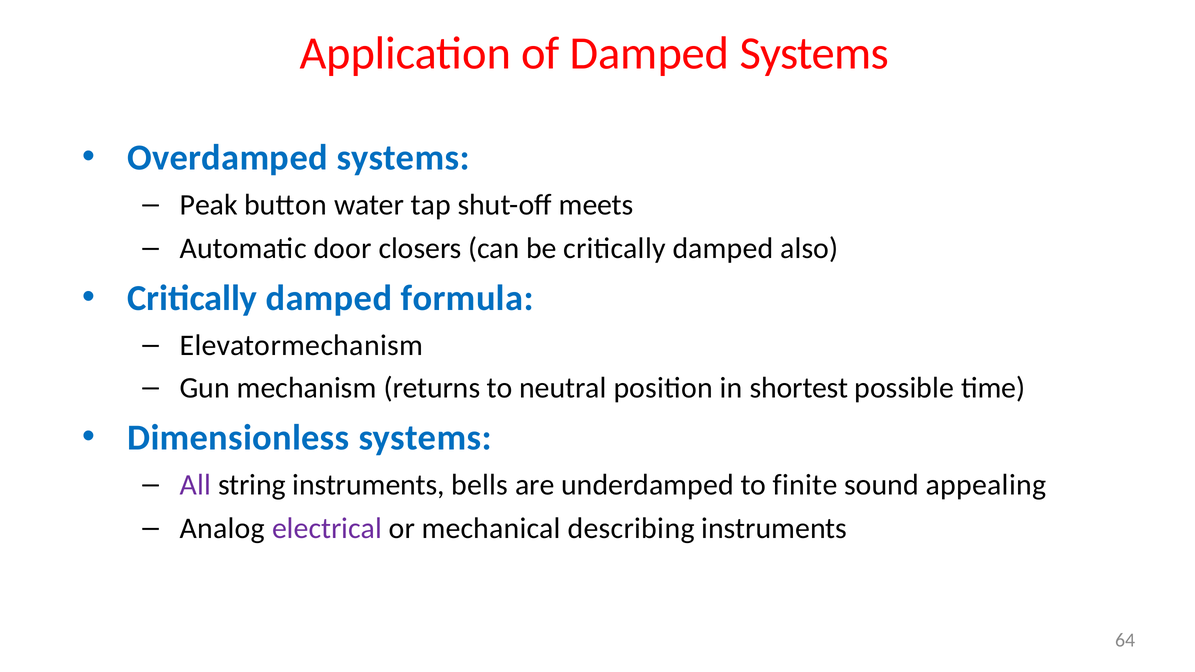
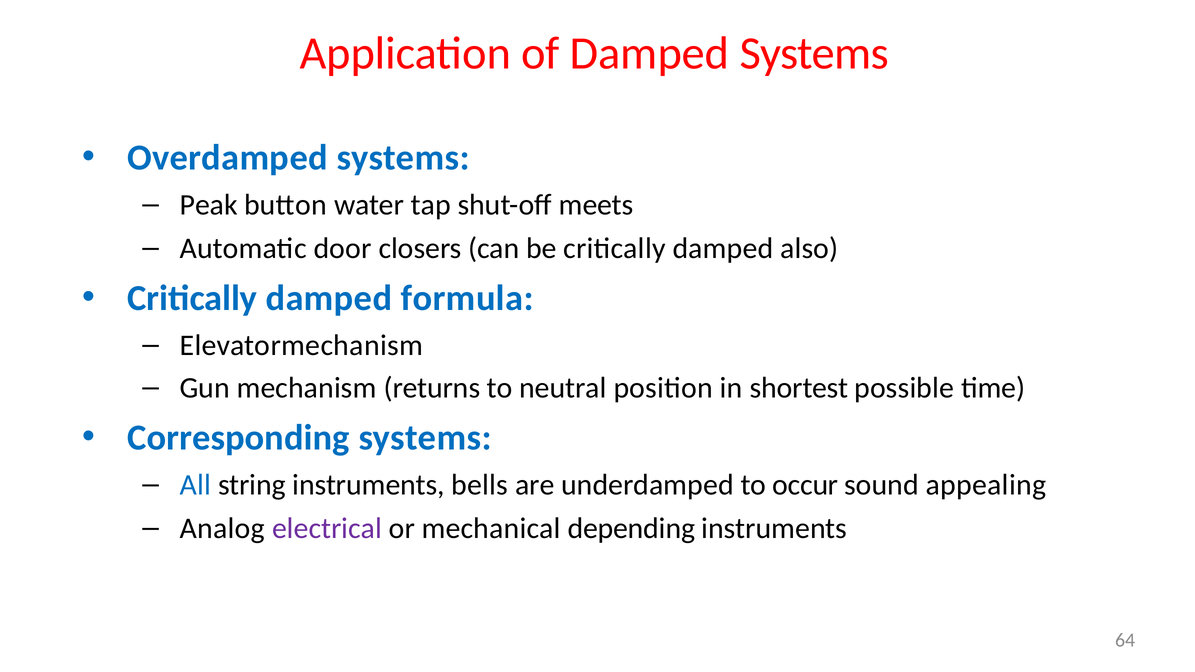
Dimensionless: Dimensionless -> Corresponding
All colour: purple -> blue
finite: finite -> occur
describing: describing -> depending
